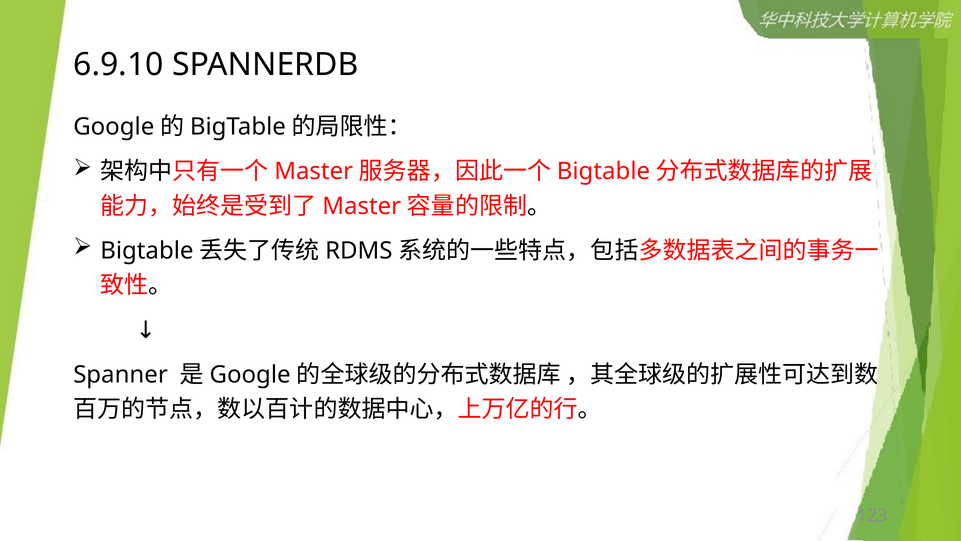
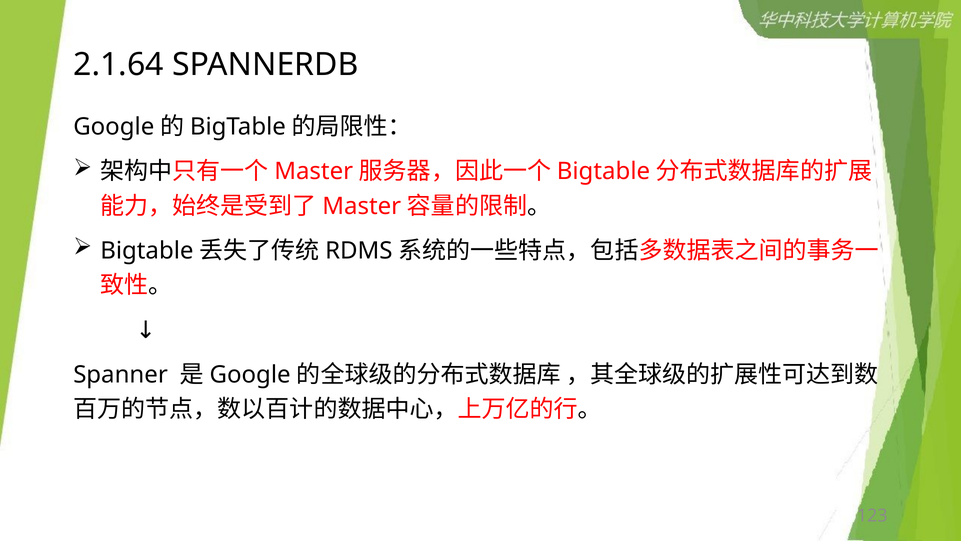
6.9.10: 6.9.10 -> 2.1.64
